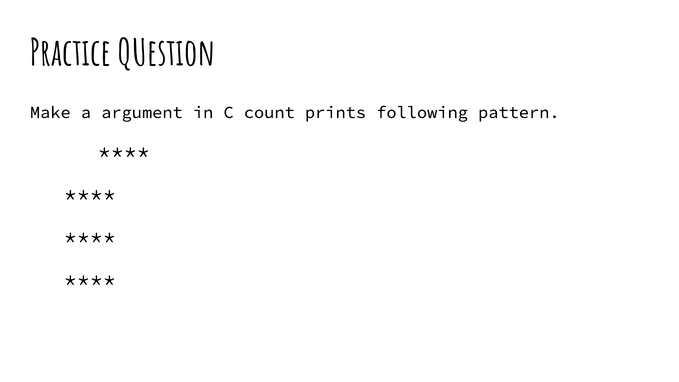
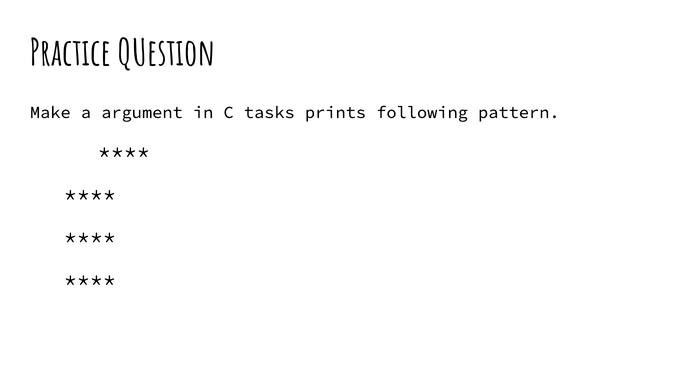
count: count -> tasks
